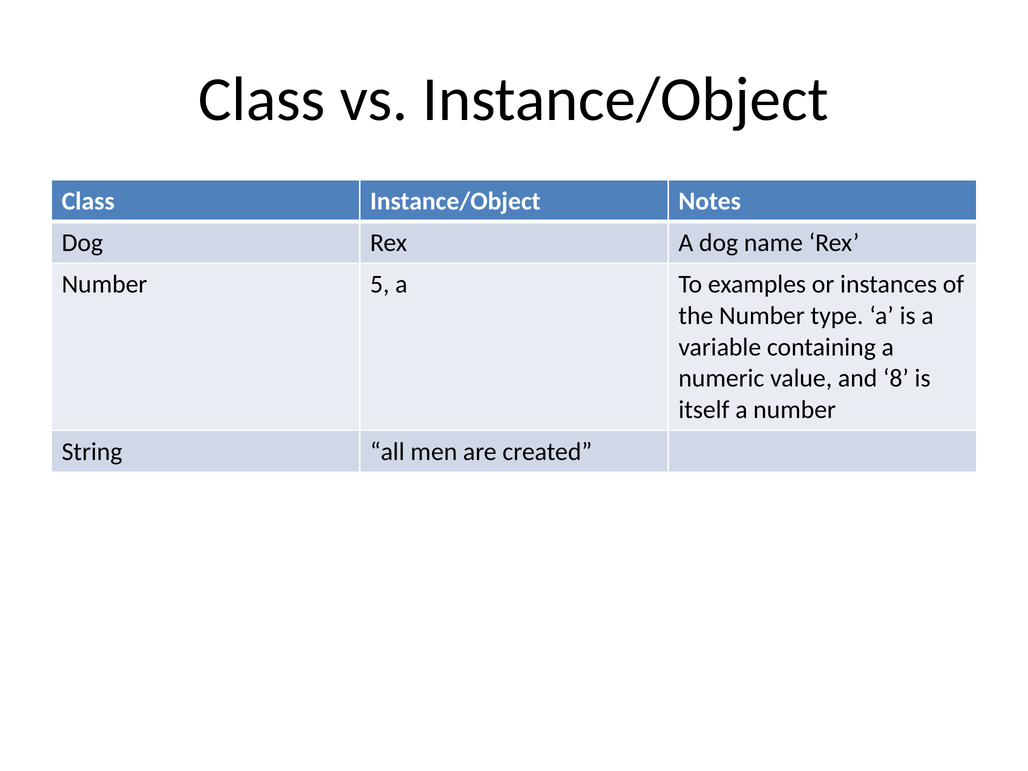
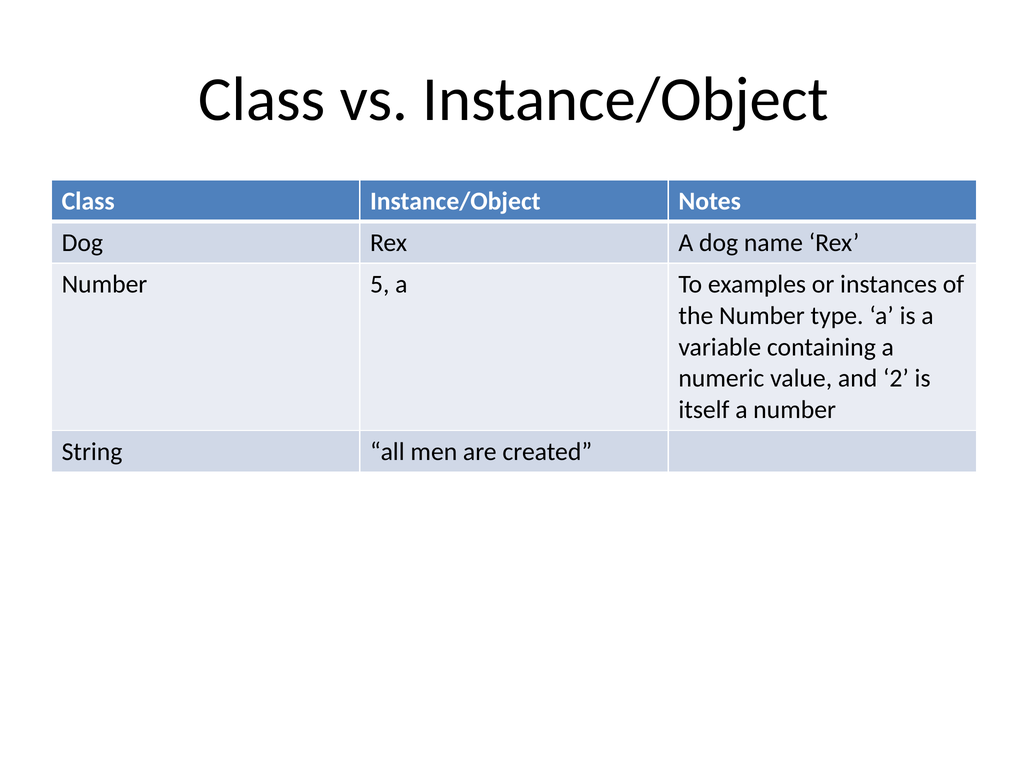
8: 8 -> 2
